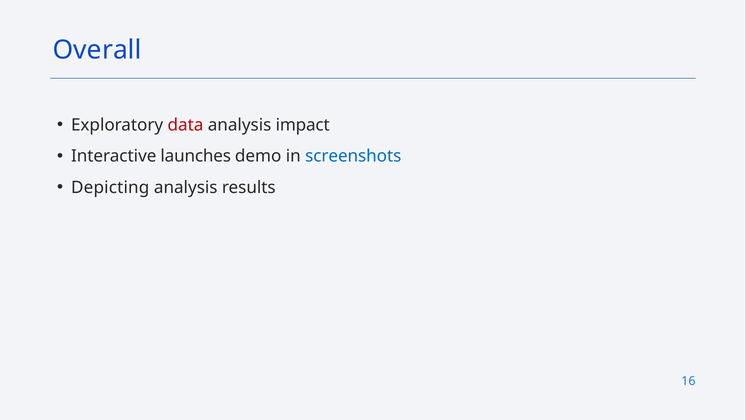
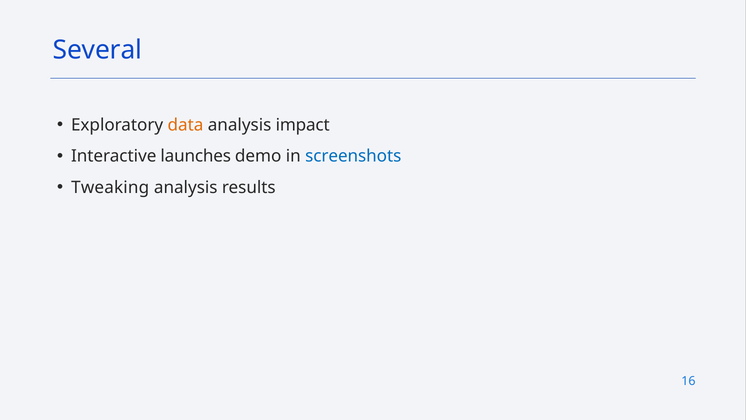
Overall: Overall -> Several
data colour: red -> orange
Depicting: Depicting -> Tweaking
